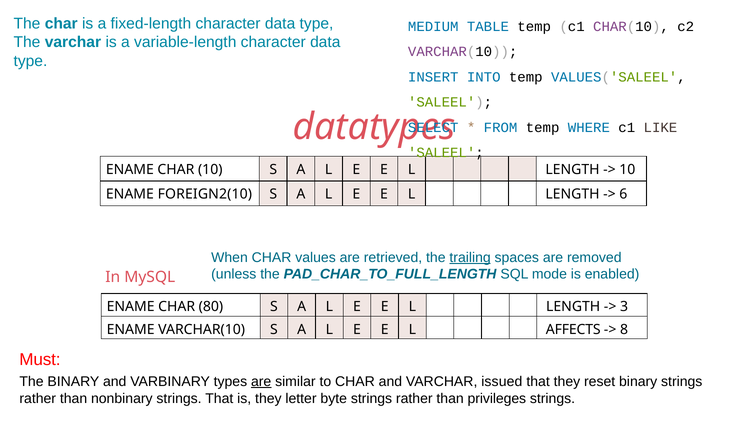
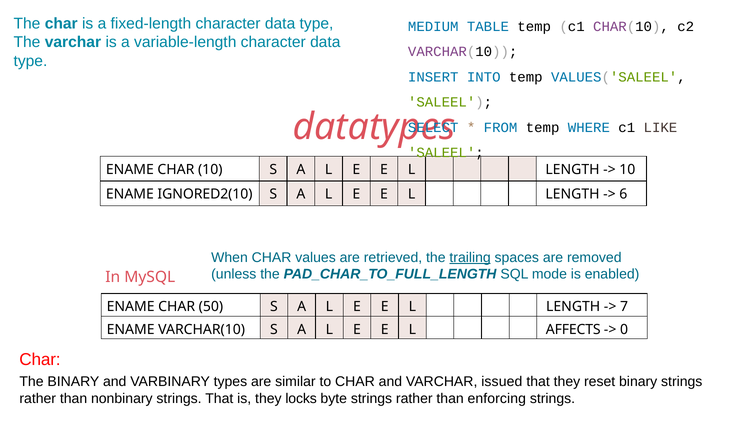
FOREIGN2(10: FOREIGN2(10 -> IGNORED2(10
80: 80 -> 50
3: 3 -> 7
8: 8 -> 0
Must at (40, 359): Must -> Char
are at (261, 381) underline: present -> none
letter: letter -> locks
privileges: privileges -> enforcing
